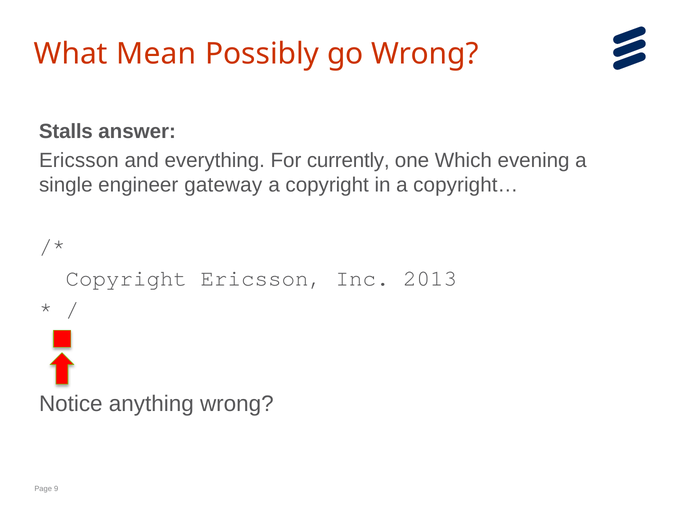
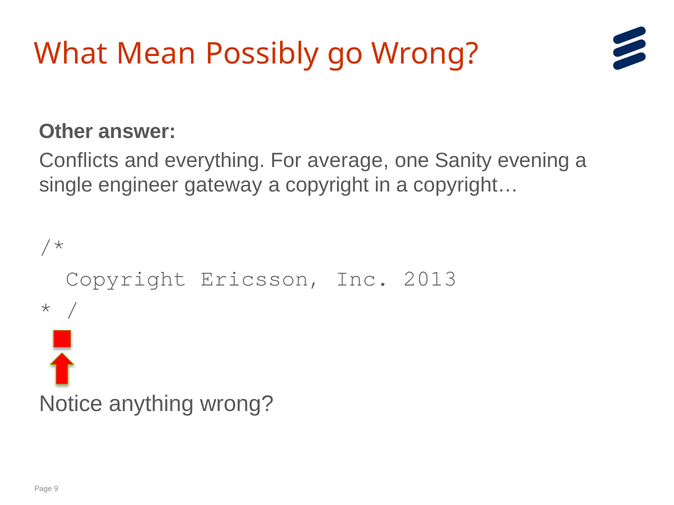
Stalls: Stalls -> Other
Ericsson at (79, 161): Ericsson -> Conflicts
currently: currently -> average
Which: Which -> Sanity
